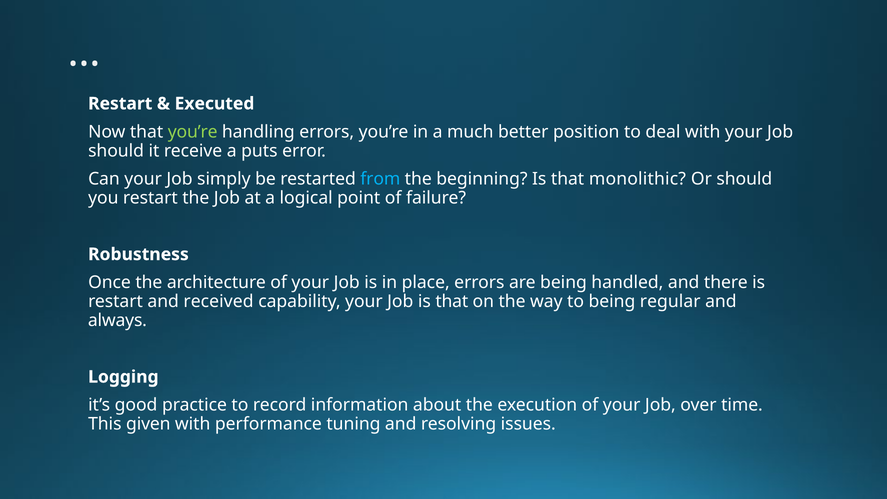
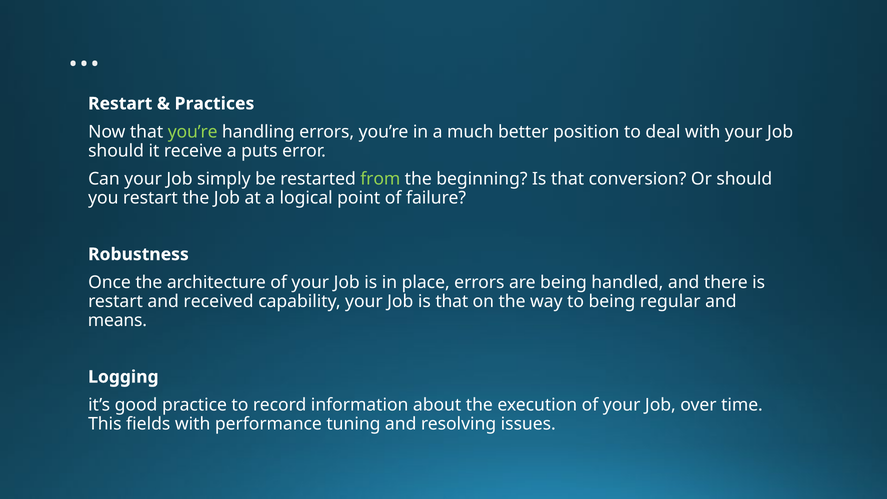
Executed: Executed -> Practices
from colour: light blue -> light green
monolithic: monolithic -> conversion
always: always -> means
given: given -> fields
